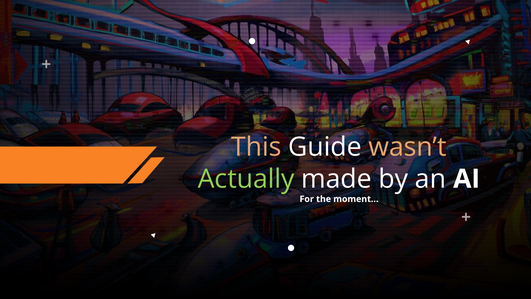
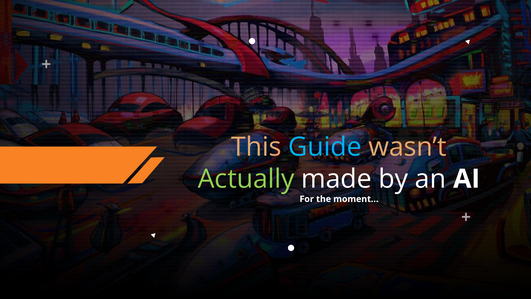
Guide colour: white -> light blue
